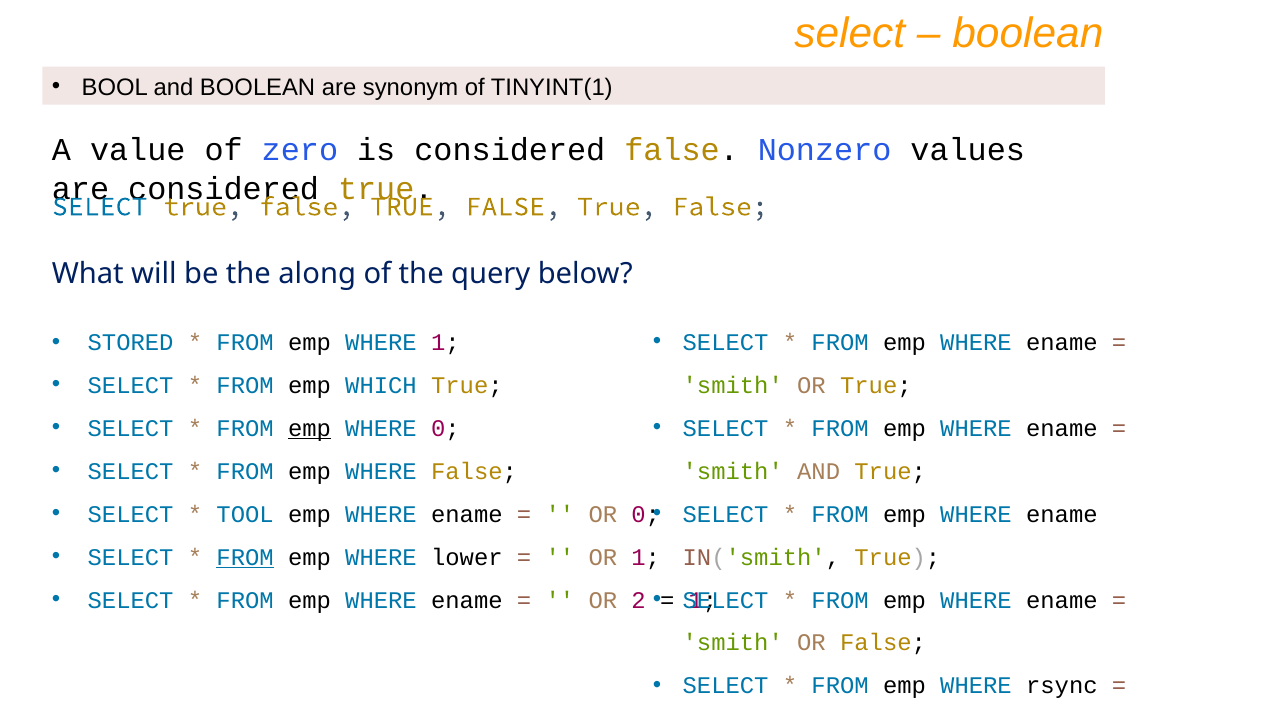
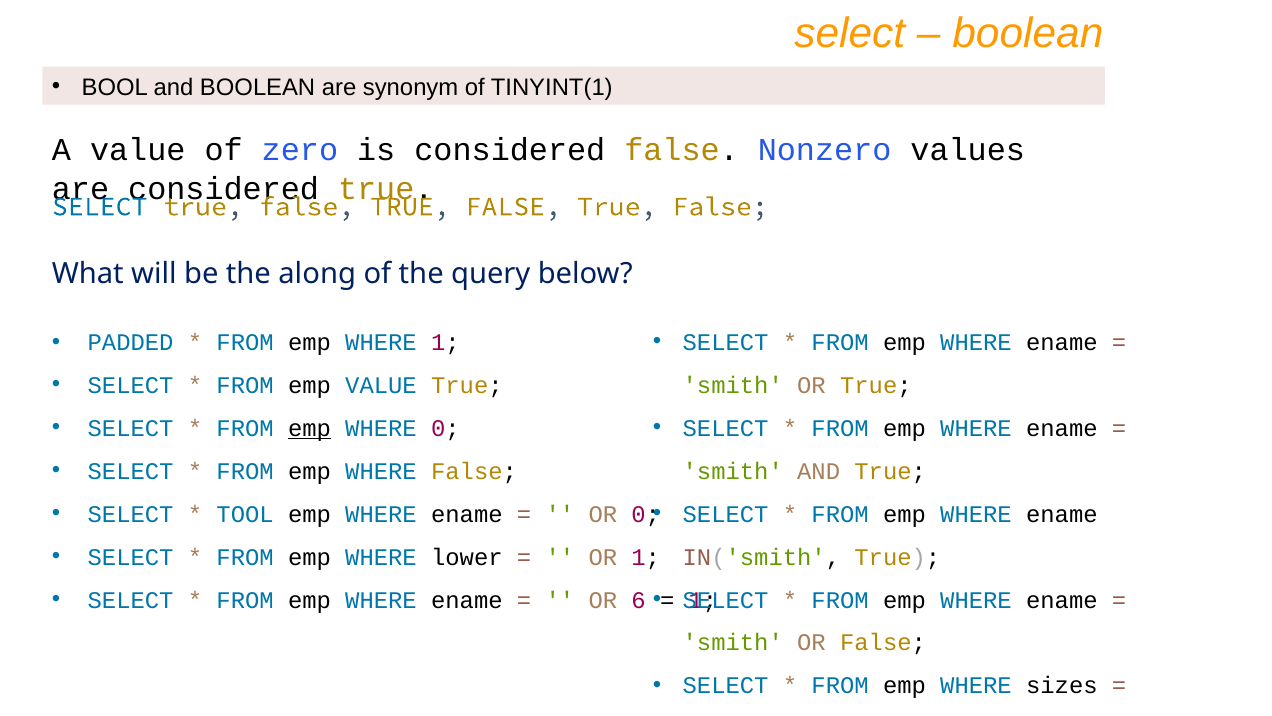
STORED: STORED -> PADDED
emp WHICH: WHICH -> VALUE
FROM at (245, 557) underline: present -> none
2: 2 -> 6
rsync: rsync -> sizes
